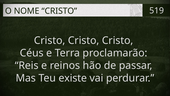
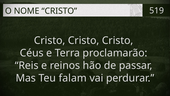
existe: existe -> falam
